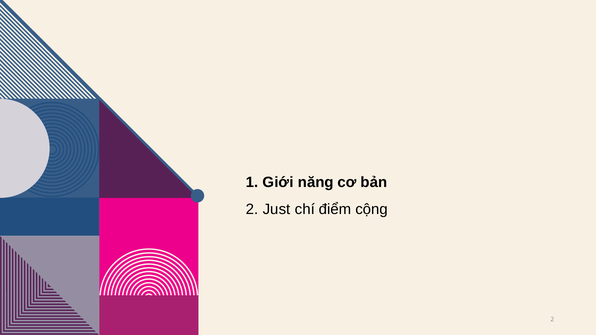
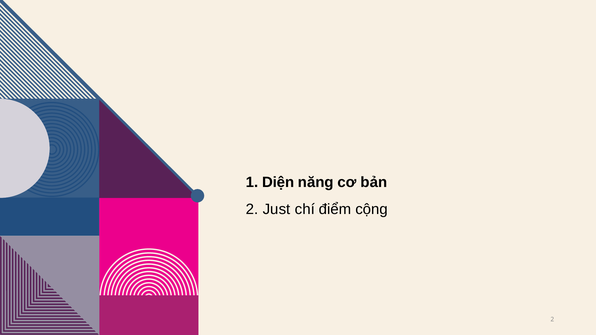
Giới: Giới -> Diện
